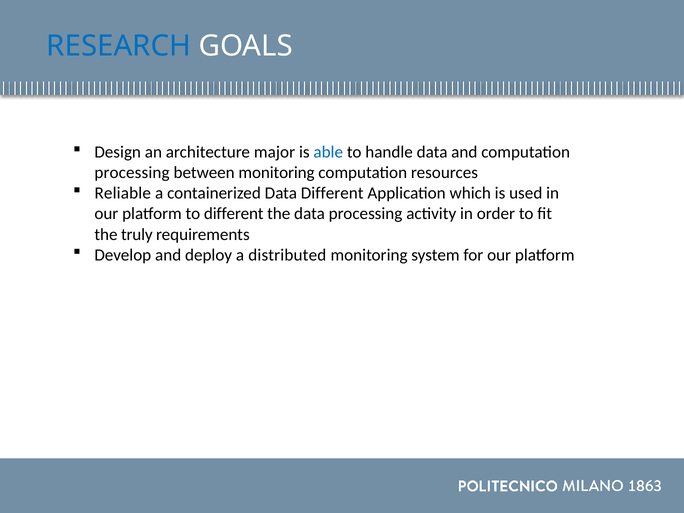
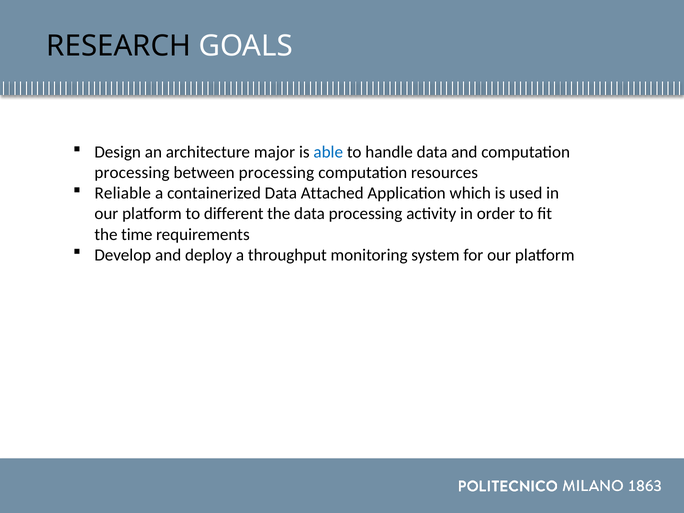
RESEARCH colour: blue -> black
between monitoring: monitoring -> processing
Data Different: Different -> Attached
truly: truly -> time
distributed: distributed -> throughput
